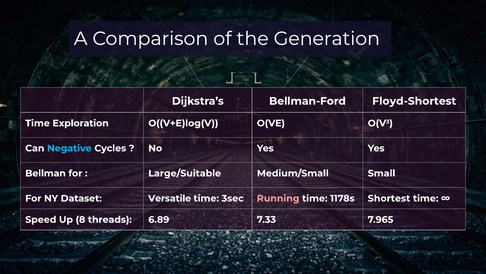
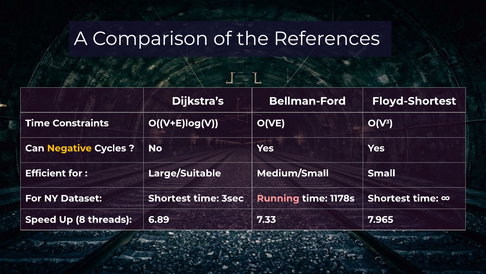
Generation: Generation -> References
Exploration: Exploration -> Constraints
Negative colour: light blue -> yellow
Bellman: Bellman -> Efficient
Dataset Versatile: Versatile -> Shortest
